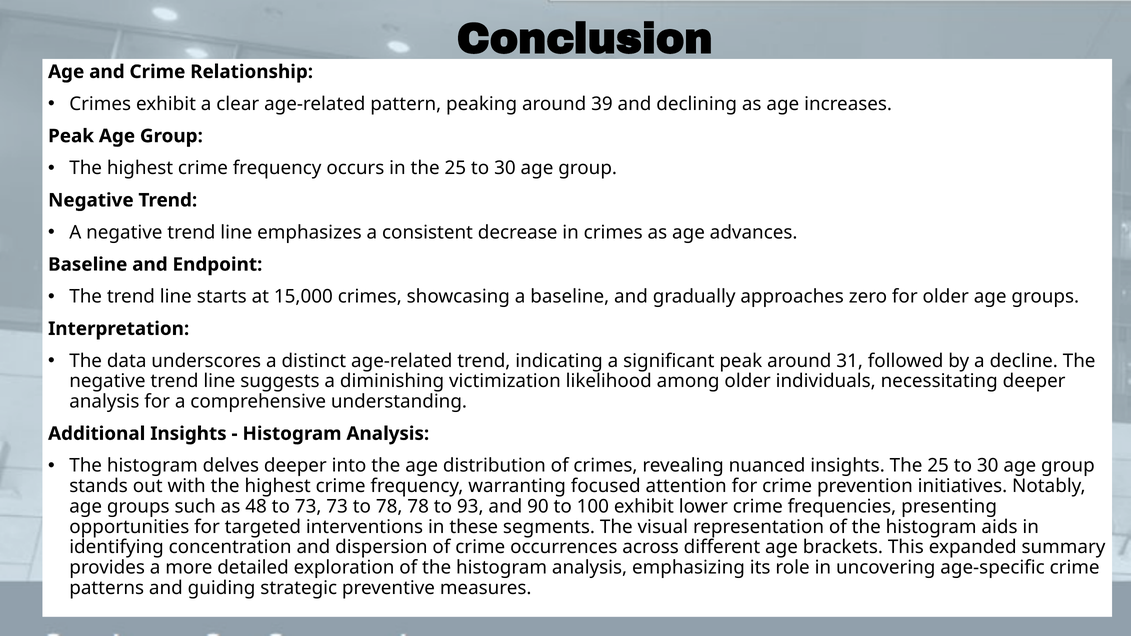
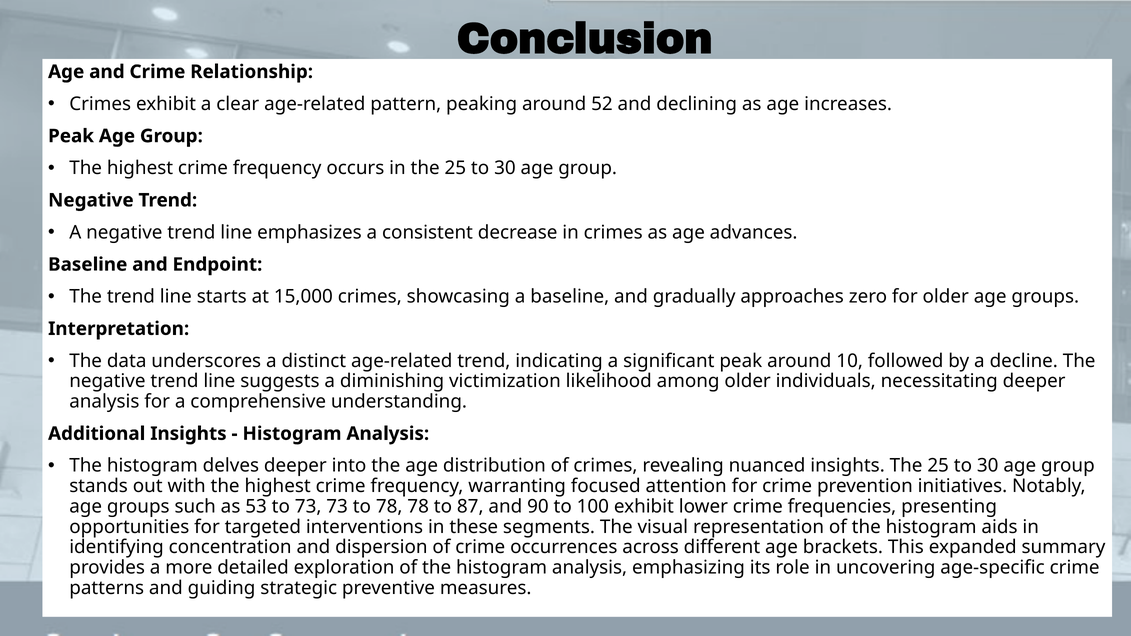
39: 39 -> 52
31: 31 -> 10
48: 48 -> 53
93: 93 -> 87
